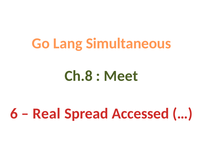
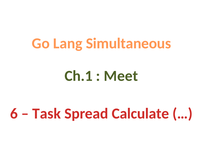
Ch.8: Ch.8 -> Ch.1
Real: Real -> Task
Accessed: Accessed -> Calculate
